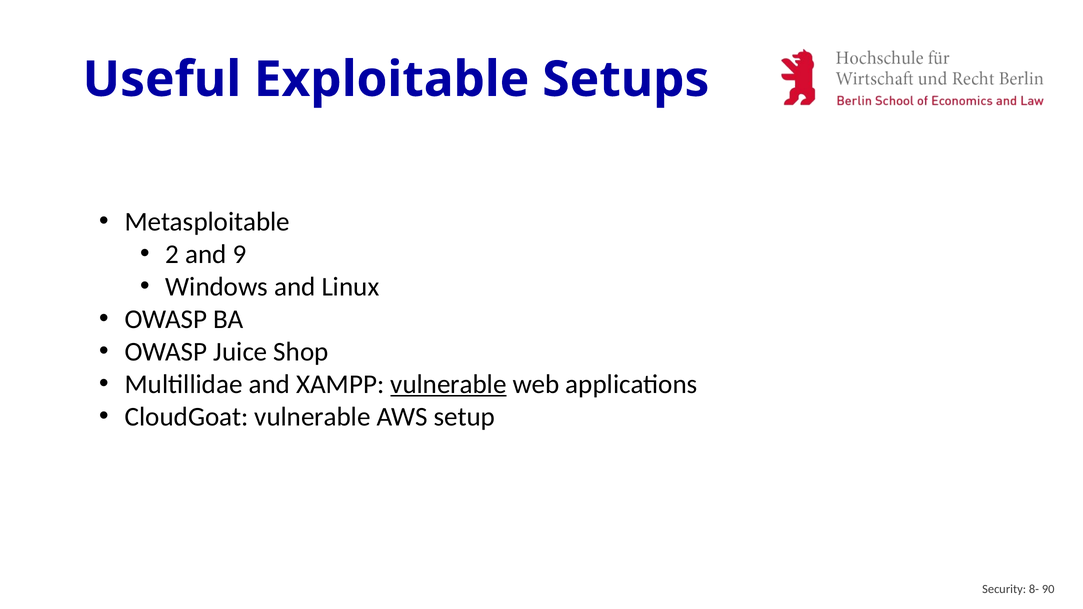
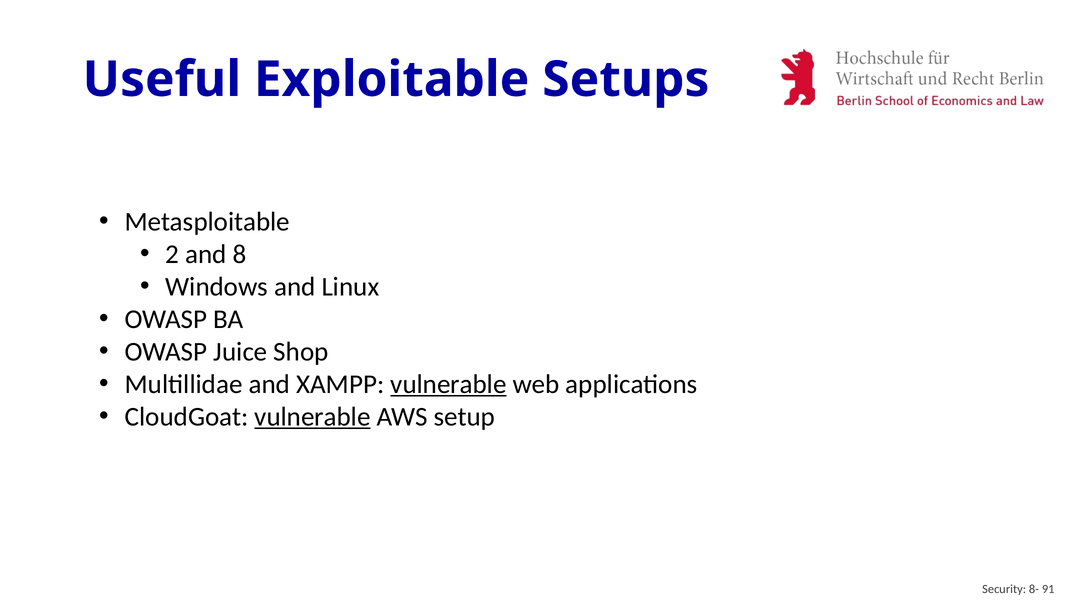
9: 9 -> 8
vulnerable at (313, 417) underline: none -> present
90: 90 -> 91
